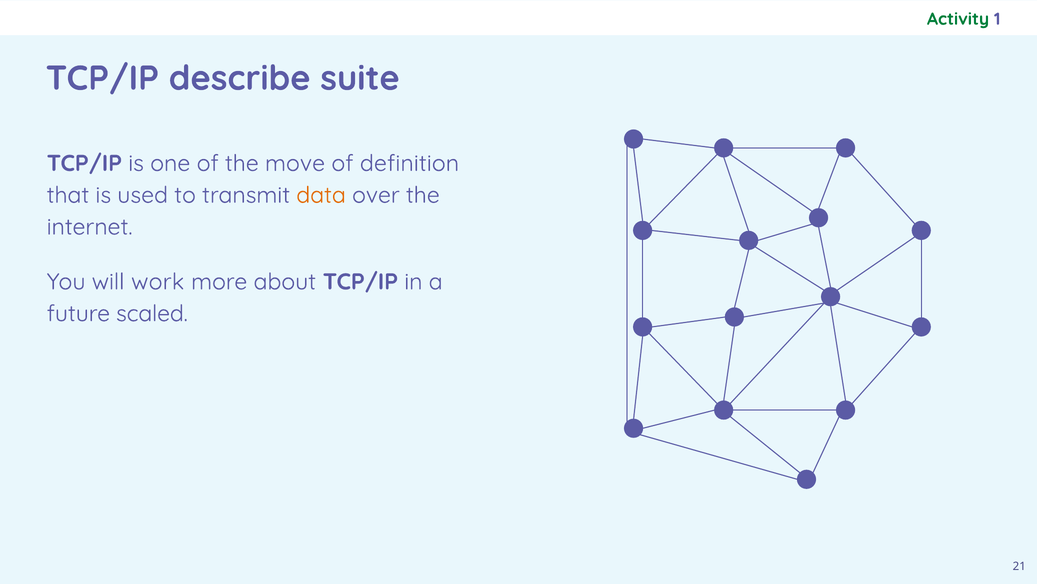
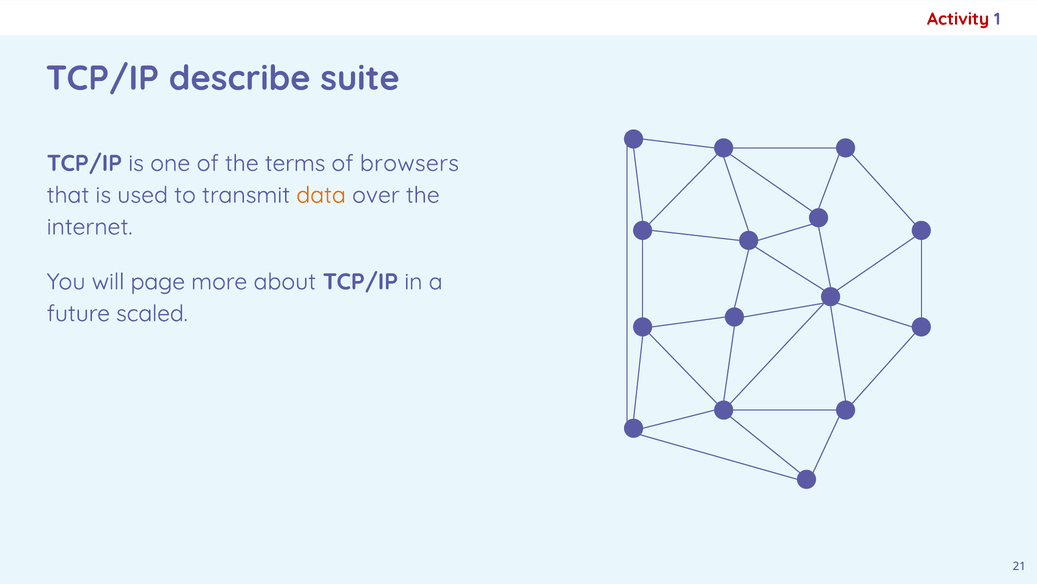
Activity colour: green -> red
move: move -> terms
definition: definition -> browsers
work: work -> page
